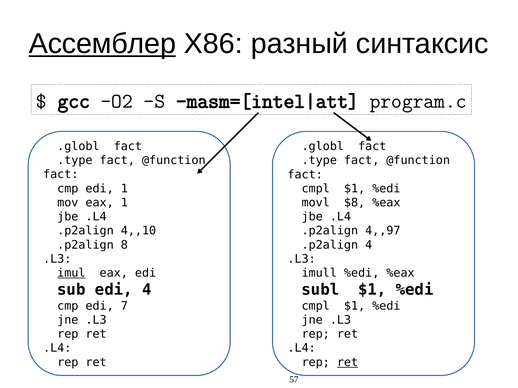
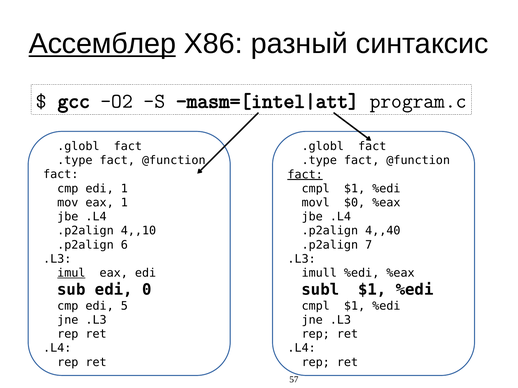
fact at (305, 175) underline: none -> present
$8: $8 -> $0
4,,97: 4,,97 -> 4,,40
8: 8 -> 6
.p2align 4: 4 -> 7
edi 4: 4 -> 0
7: 7 -> 5
ret at (347, 363) underline: present -> none
